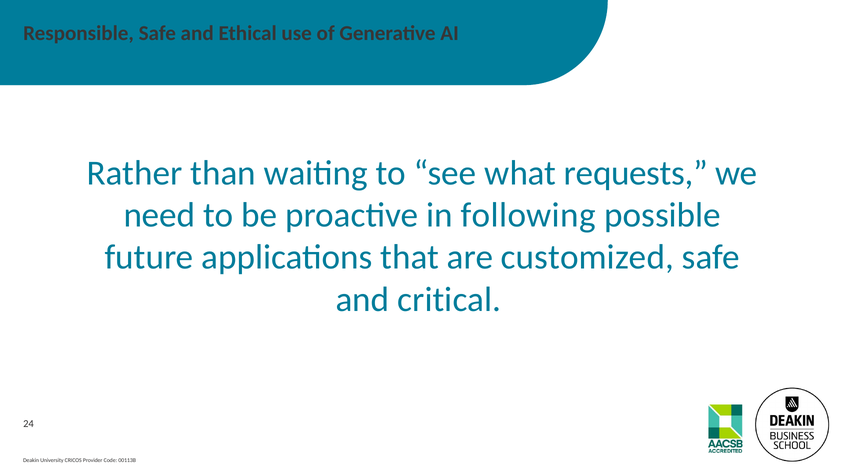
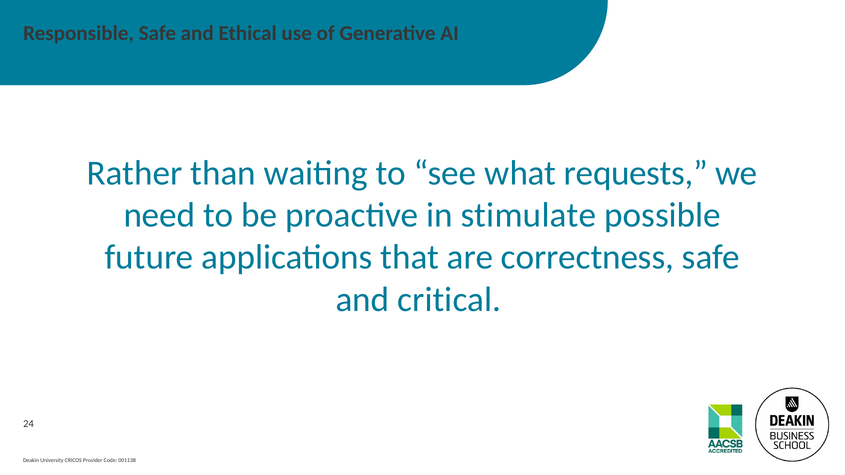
following: following -> stimulate
customized: customized -> correctness
